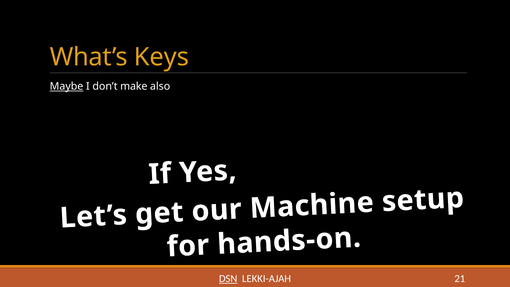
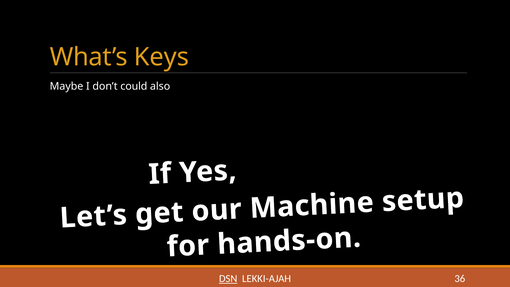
Maybe underline: present -> none
make: make -> could
21: 21 -> 36
